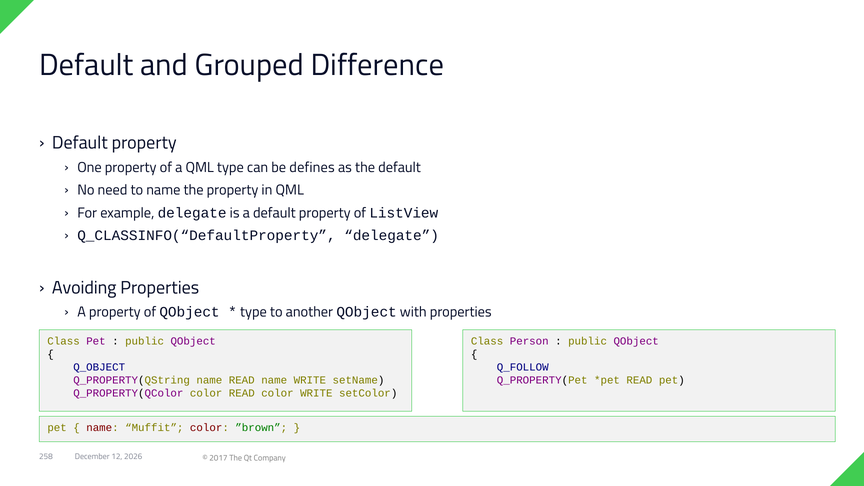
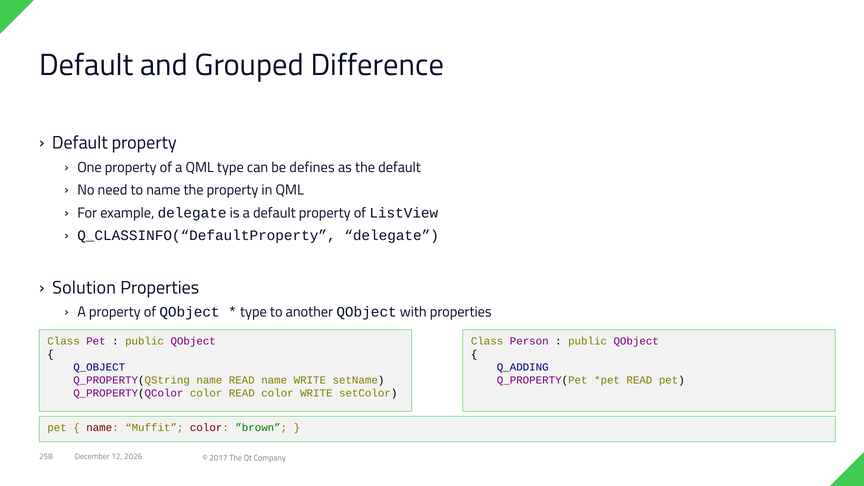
Avoiding: Avoiding -> Solution
Q_FOLLOW: Q_FOLLOW -> Q_ADDING
